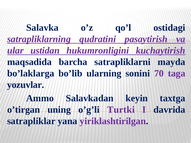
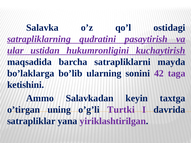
70: 70 -> 42
yozuvlar: yozuvlar -> ketishini
